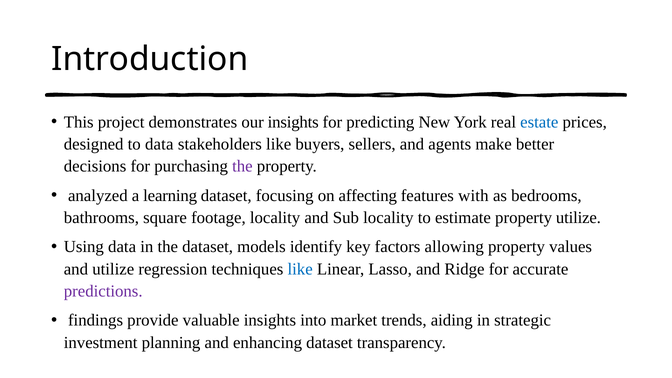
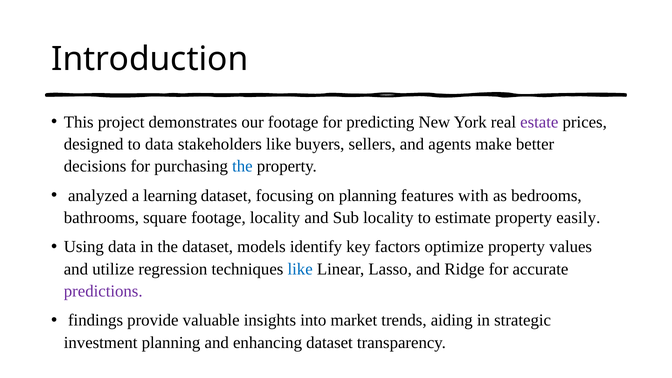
our insights: insights -> footage
estate colour: blue -> purple
the at (242, 166) colour: purple -> blue
on affecting: affecting -> planning
property utilize: utilize -> easily
allowing: allowing -> optimize
